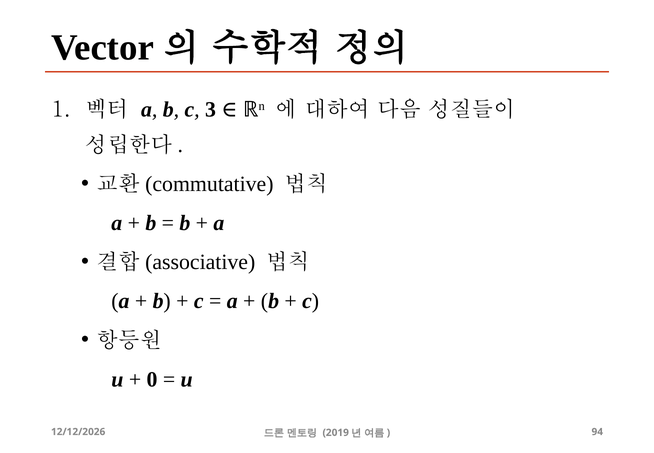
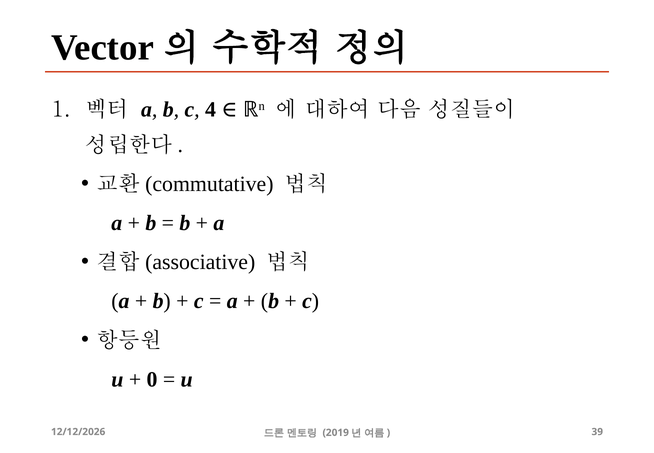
3: 3 -> 4
94: 94 -> 39
